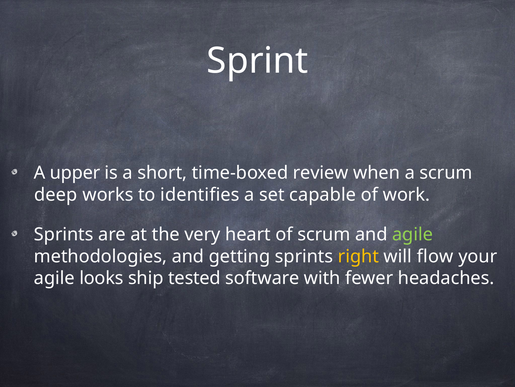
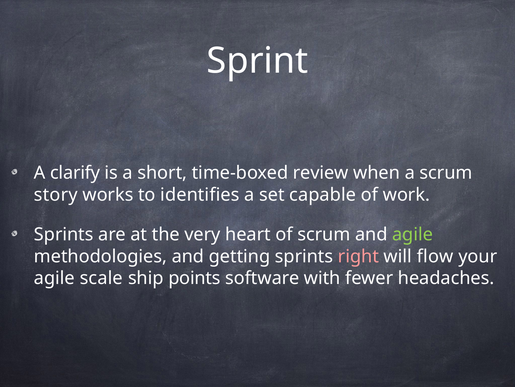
upper: upper -> clarify
deep: deep -> story
right colour: yellow -> pink
looks: looks -> scale
tested: tested -> points
